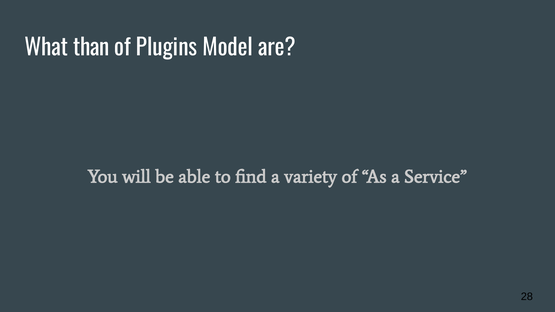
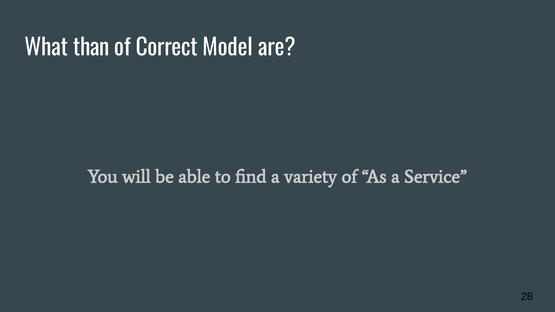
Plugins: Plugins -> Correct
